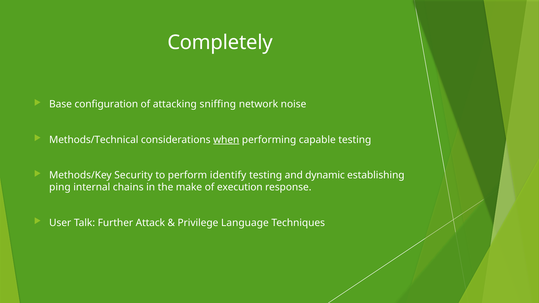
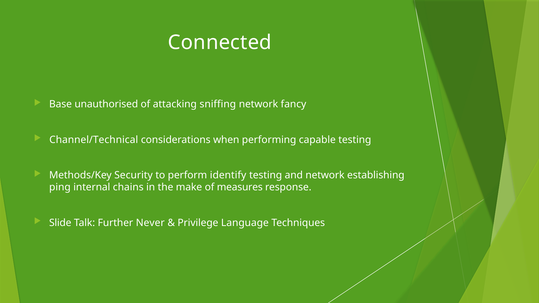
Completely: Completely -> Connected
configuration: configuration -> unauthorised
noise: noise -> fancy
Methods/Technical: Methods/Technical -> Channel/Technical
when underline: present -> none
and dynamic: dynamic -> network
execution: execution -> measures
User: User -> Slide
Attack: Attack -> Never
